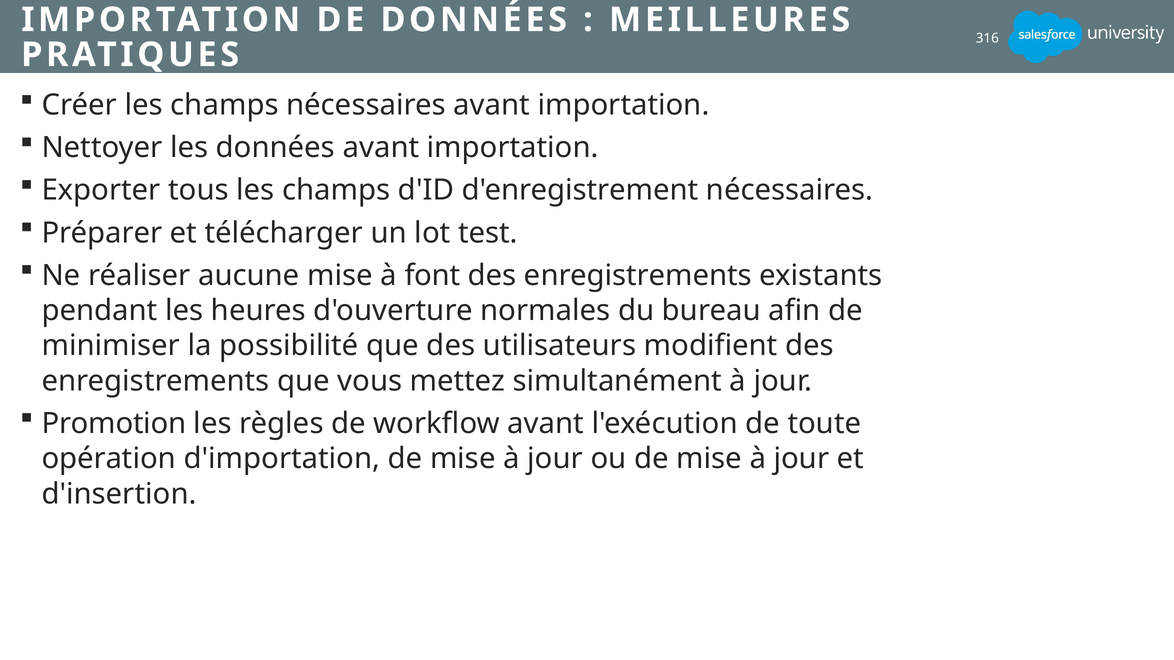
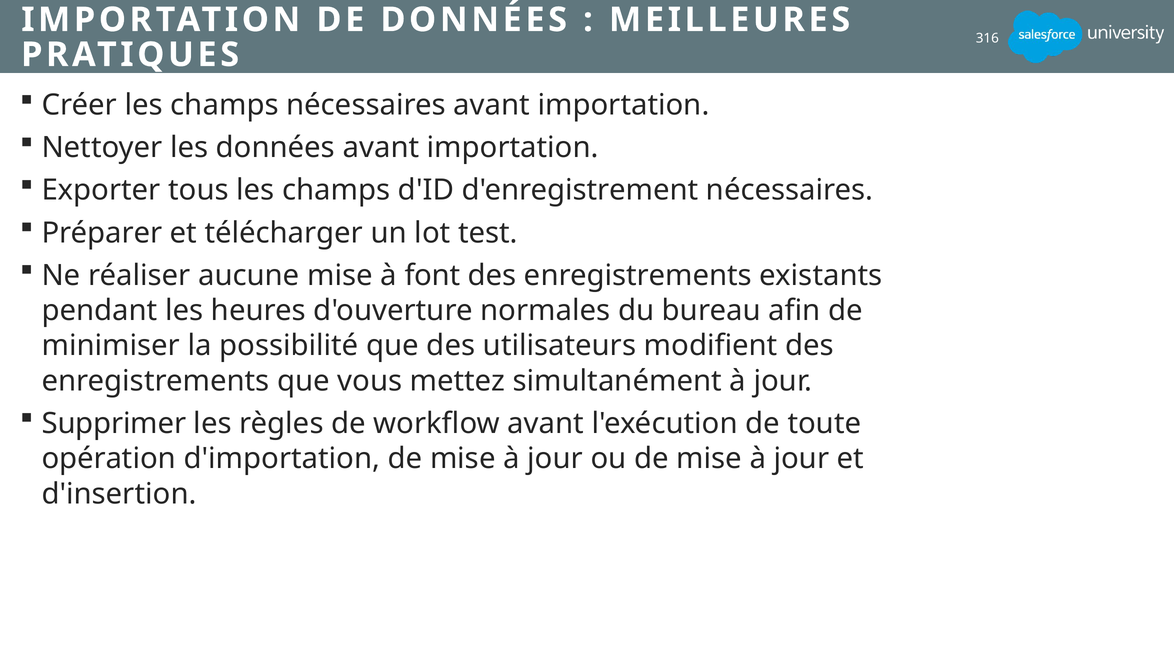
Promotion: Promotion -> Supprimer
